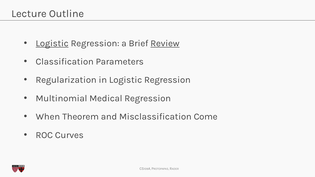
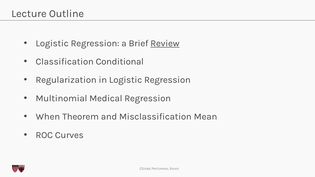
Logistic at (52, 43) underline: present -> none
Parameters: Parameters -> Conditional
Come: Come -> Mean
